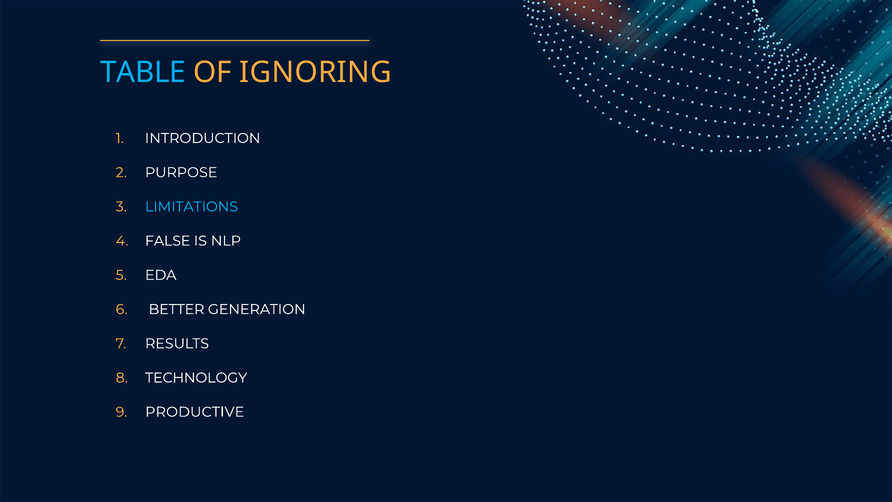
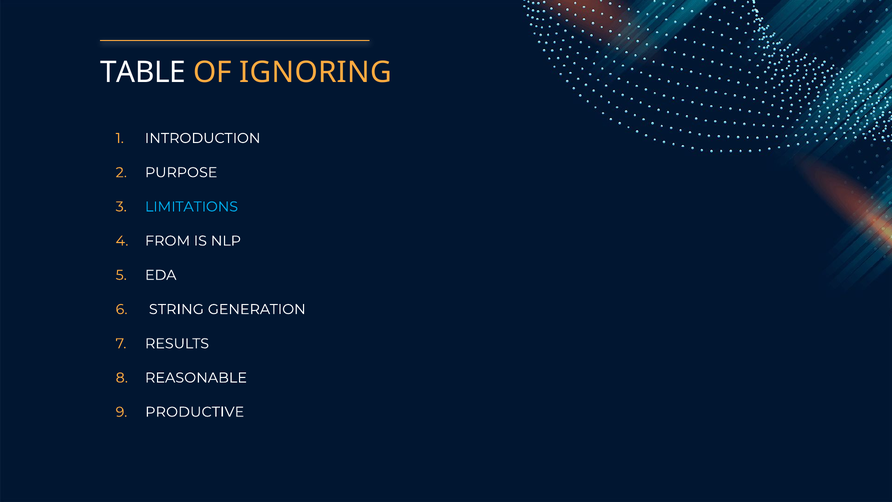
TABLE colour: light blue -> white
FALSE: FALSE -> FROM
BETTER: BETTER -> STRING
TECHNOLOGY: TECHNOLOGY -> REASONABLE
